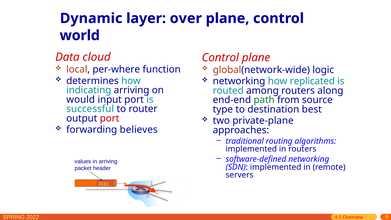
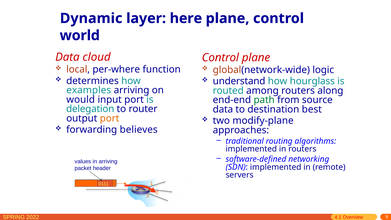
over: over -> here
networking at (239, 81): networking -> understand
replicated: replicated -> hourglass
indicating: indicating -> examples
successful: successful -> delegation
type at (223, 109): type -> data
port at (110, 118) colour: red -> orange
private-plane: private-plane -> modify-plane
